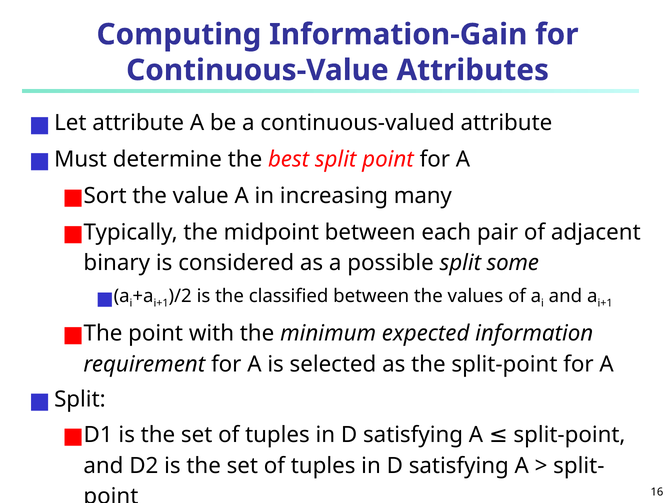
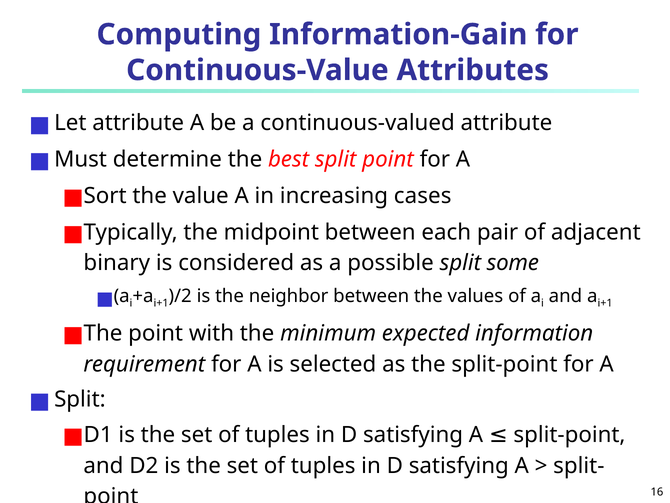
many: many -> cases
classified: classified -> neighbor
